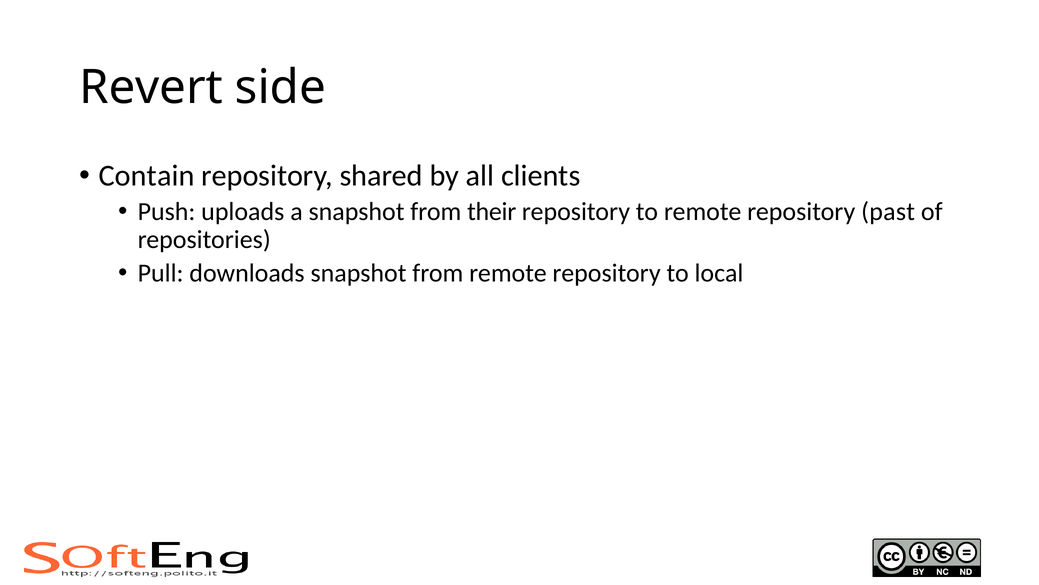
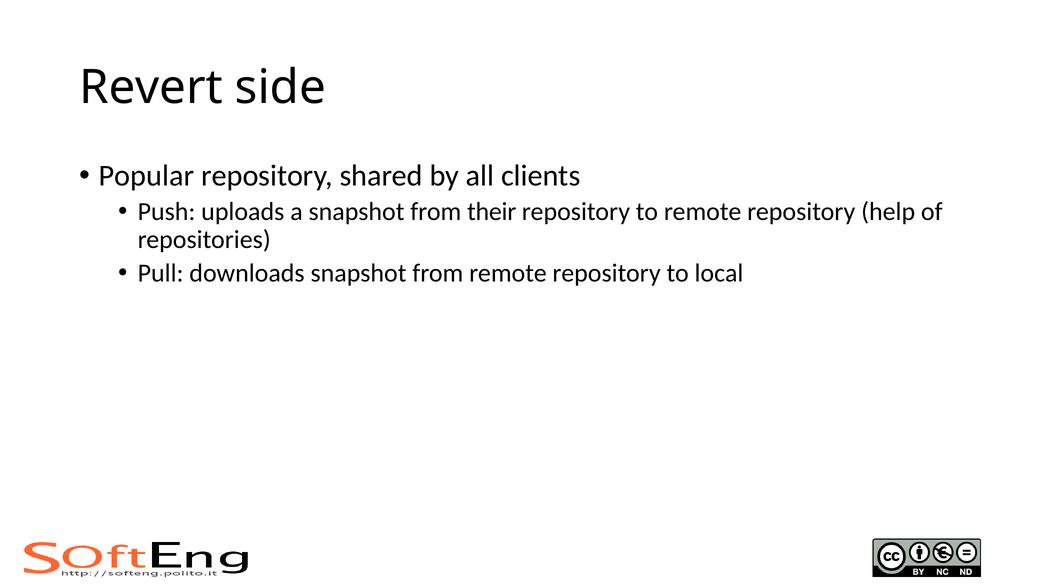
Contain: Contain -> Popular
past: past -> help
